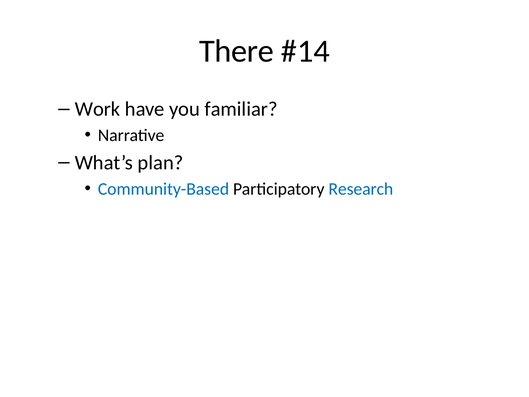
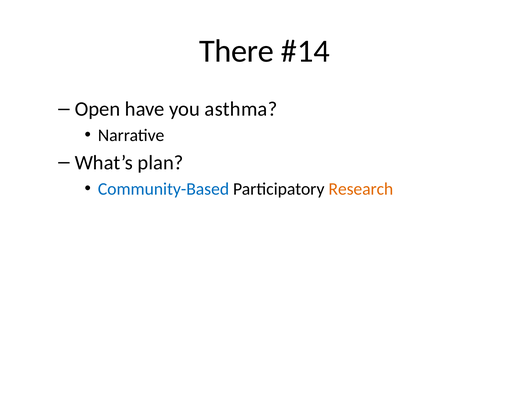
Work: Work -> Open
familiar: familiar -> asthma
Research colour: blue -> orange
